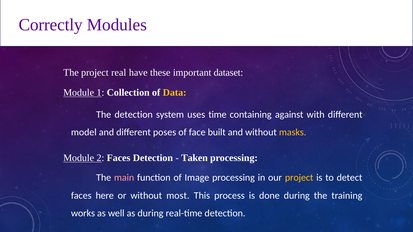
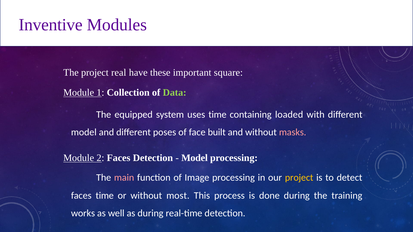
Correctly: Correctly -> Inventive
dataset: dataset -> square
Data colour: yellow -> light green
The detection: detection -> equipped
against: against -> loaded
masks colour: yellow -> pink
Taken at (195, 158): Taken -> Model
faces here: here -> time
